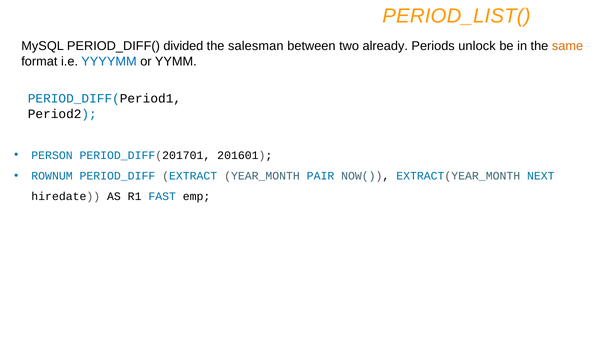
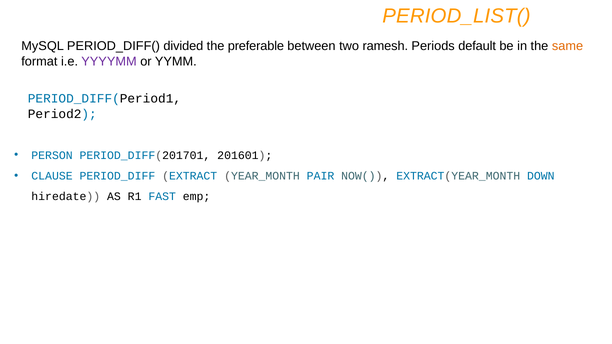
salesman: salesman -> preferable
already: already -> ramesh
unlock: unlock -> default
YYYYMM colour: blue -> purple
ROWNUM: ROWNUM -> CLAUSE
NEXT: NEXT -> DOWN
